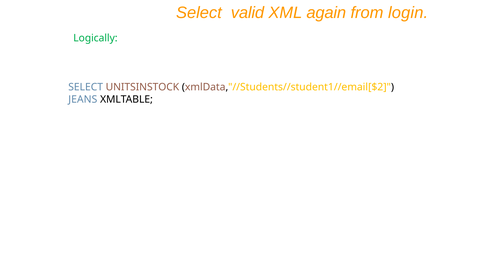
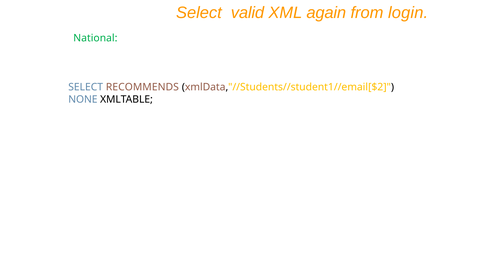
Logically: Logically -> National
UNITSINSTOCK: UNITSINSTOCK -> RECOMMENDS
JEANS: JEANS -> NONE
